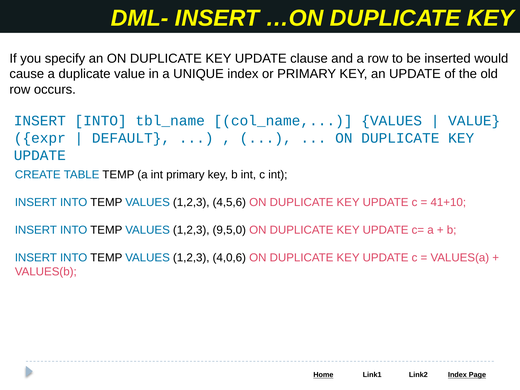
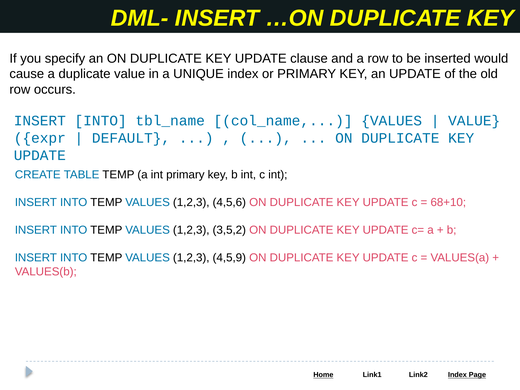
41+10: 41+10 -> 68+10
9,5,0: 9,5,0 -> 3,5,2
4,0,6: 4,0,6 -> 4,5,9
